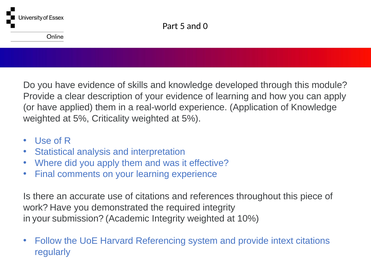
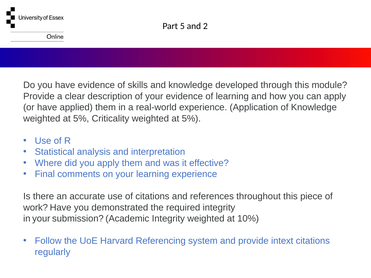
0: 0 -> 2
